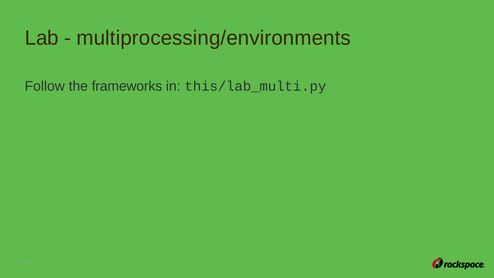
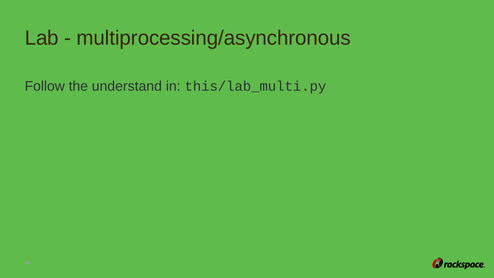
multiprocessing/environments: multiprocessing/environments -> multiprocessing/asynchronous
frameworks: frameworks -> understand
